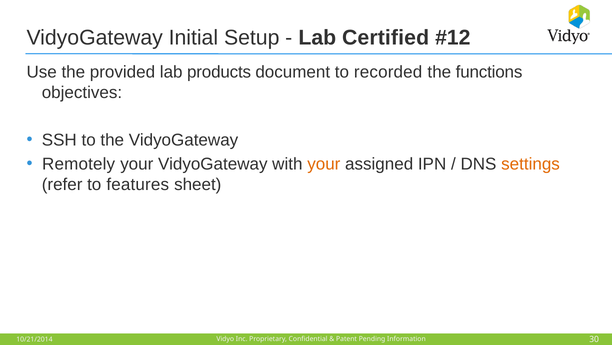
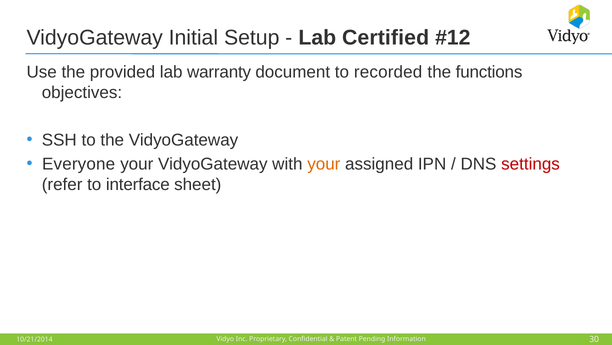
products: products -> warranty
Remotely: Remotely -> Everyone
settings colour: orange -> red
features: features -> interface
